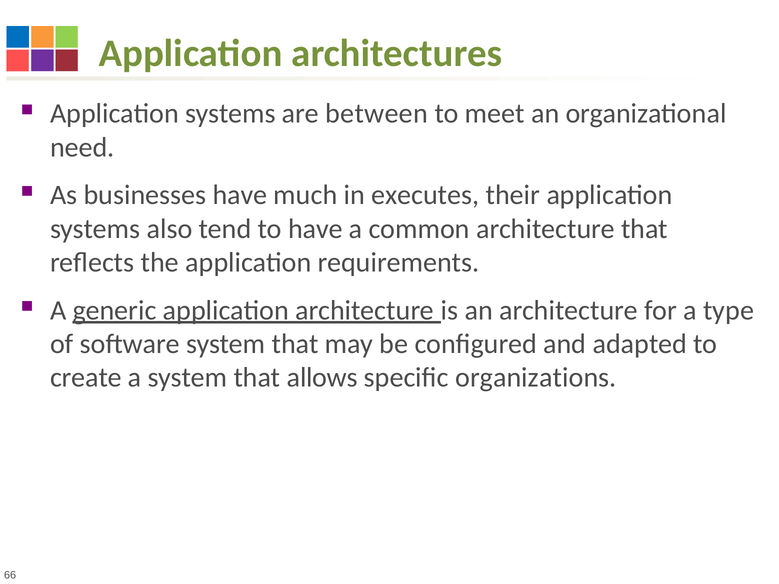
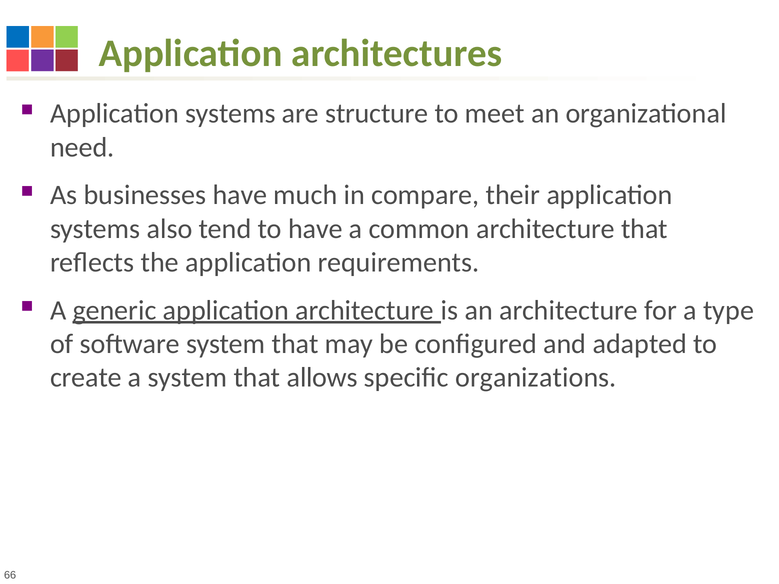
between: between -> structure
executes: executes -> compare
